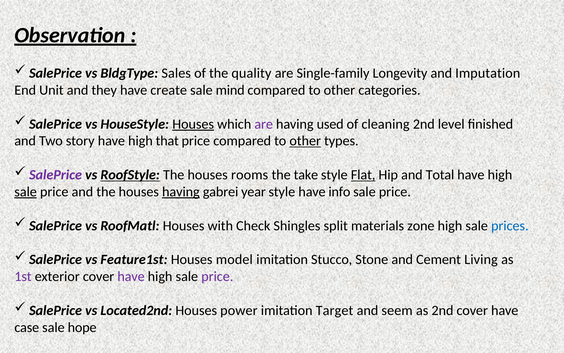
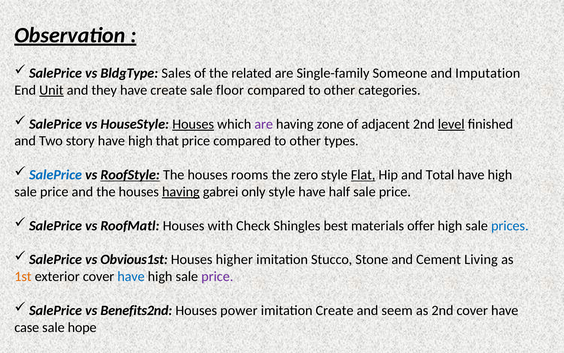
quality: quality -> related
Longevity: Longevity -> Someone
Unit underline: none -> present
mind: mind -> floor
used: used -> zone
cleaning: cleaning -> adjacent
level underline: none -> present
other at (305, 141) underline: present -> none
SalePrice at (56, 175) colour: purple -> blue
take: take -> zero
sale at (26, 192) underline: present -> none
year: year -> only
info: info -> half
split: split -> best
zone: zone -> offer
Feature1st: Feature1st -> Obvious1st
model: model -> higher
1st colour: purple -> orange
have at (131, 276) colour: purple -> blue
Located2nd: Located2nd -> Benefits2nd
imitation Target: Target -> Create
